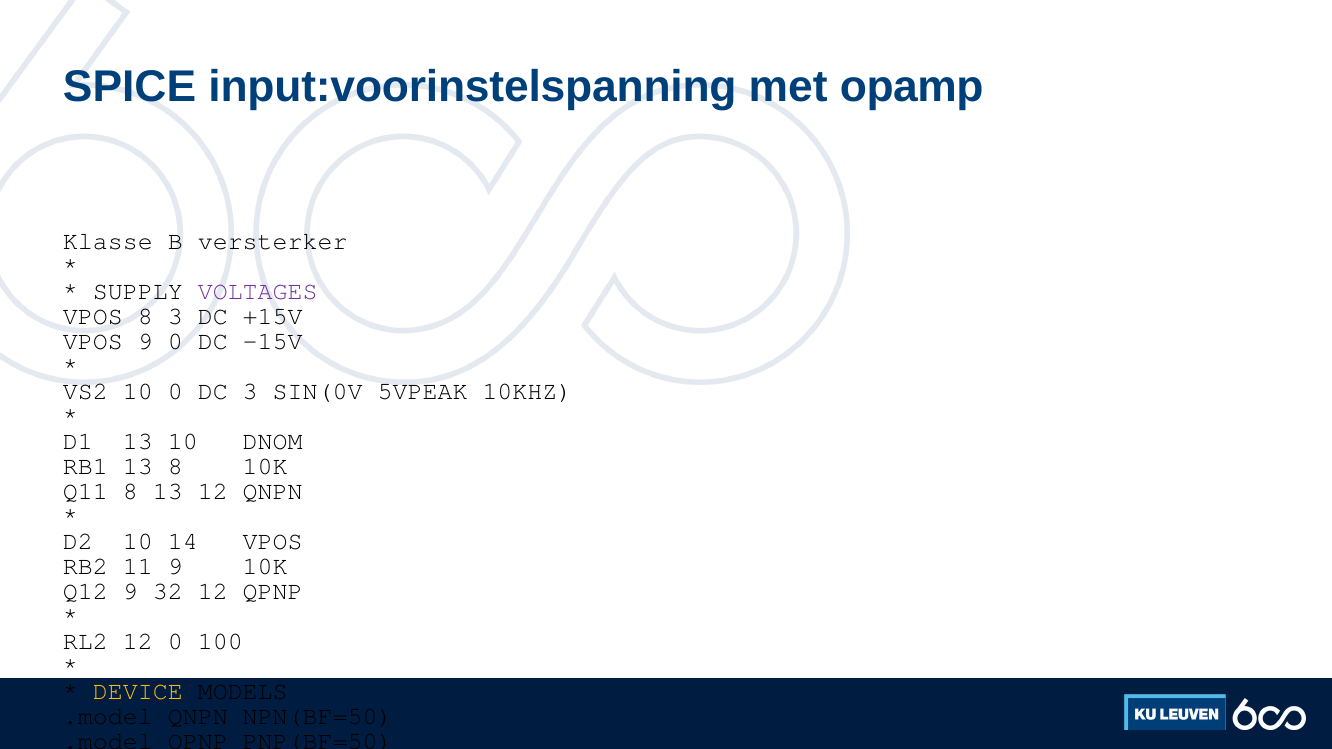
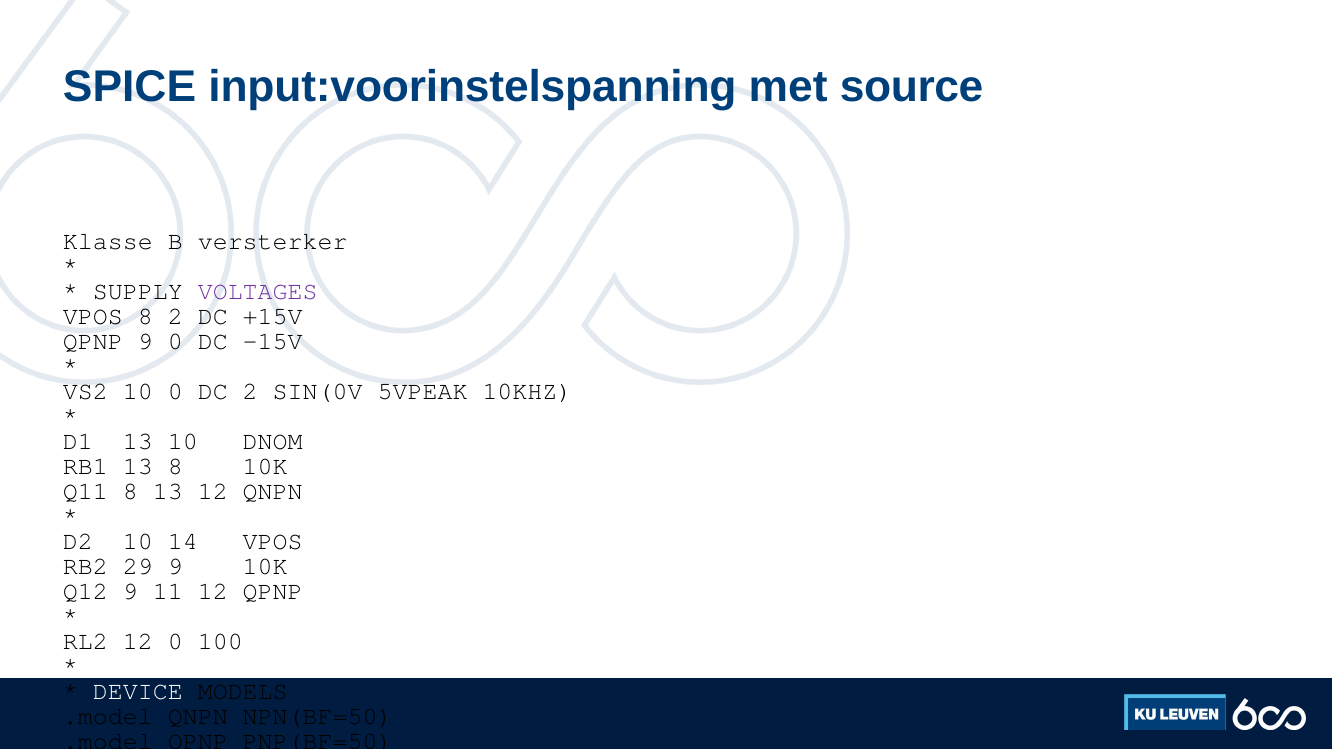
opamp: opamp -> source
8 3: 3 -> 2
VPOS at (93, 342): VPOS -> QPNP
DC 3: 3 -> 2
11: 11 -> 29
32: 32 -> 11
DEVICE colour: yellow -> white
